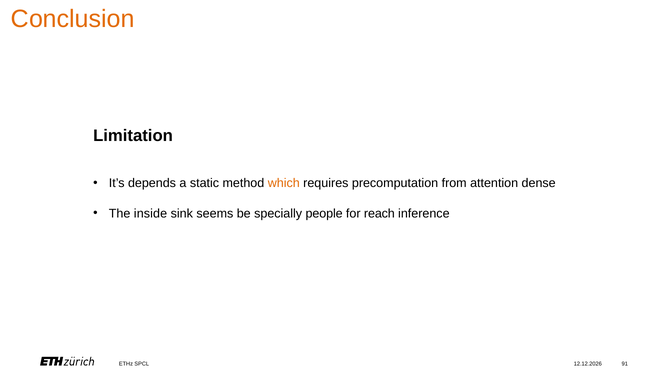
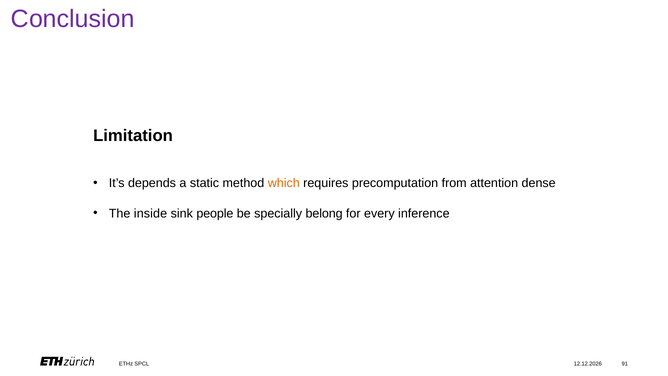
Conclusion colour: orange -> purple
seems: seems -> people
people: people -> belong
reach: reach -> every
